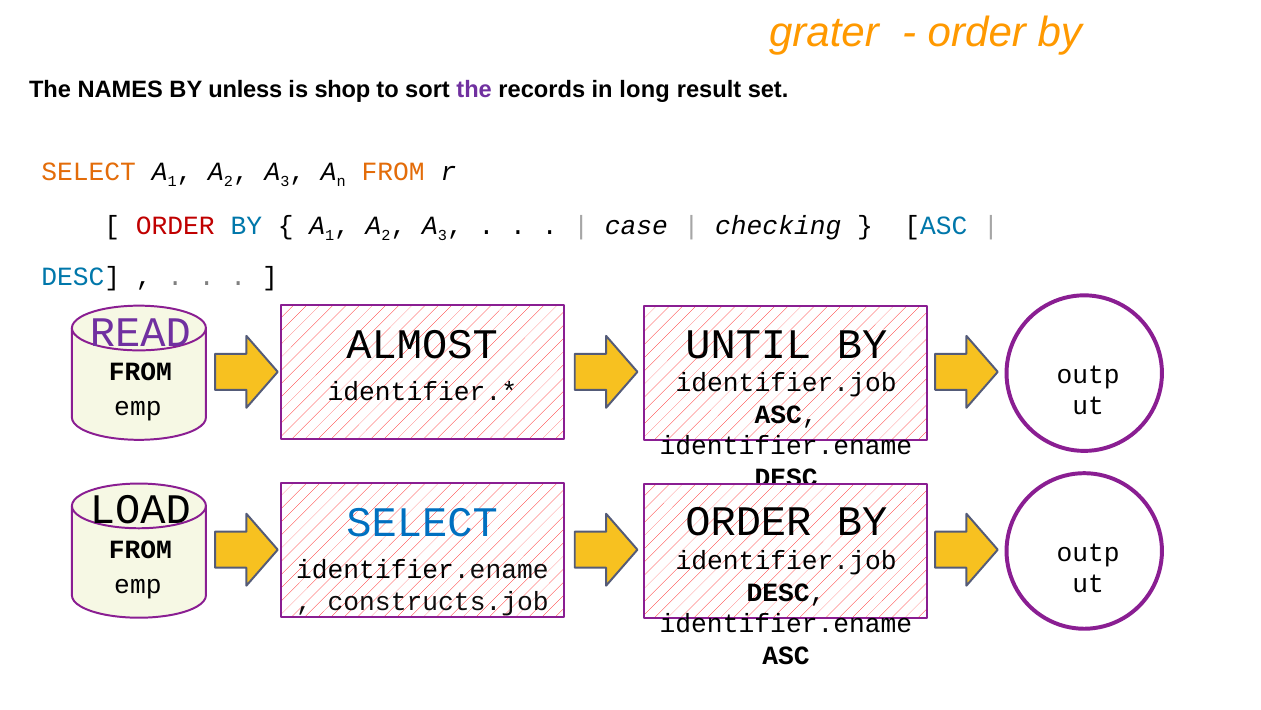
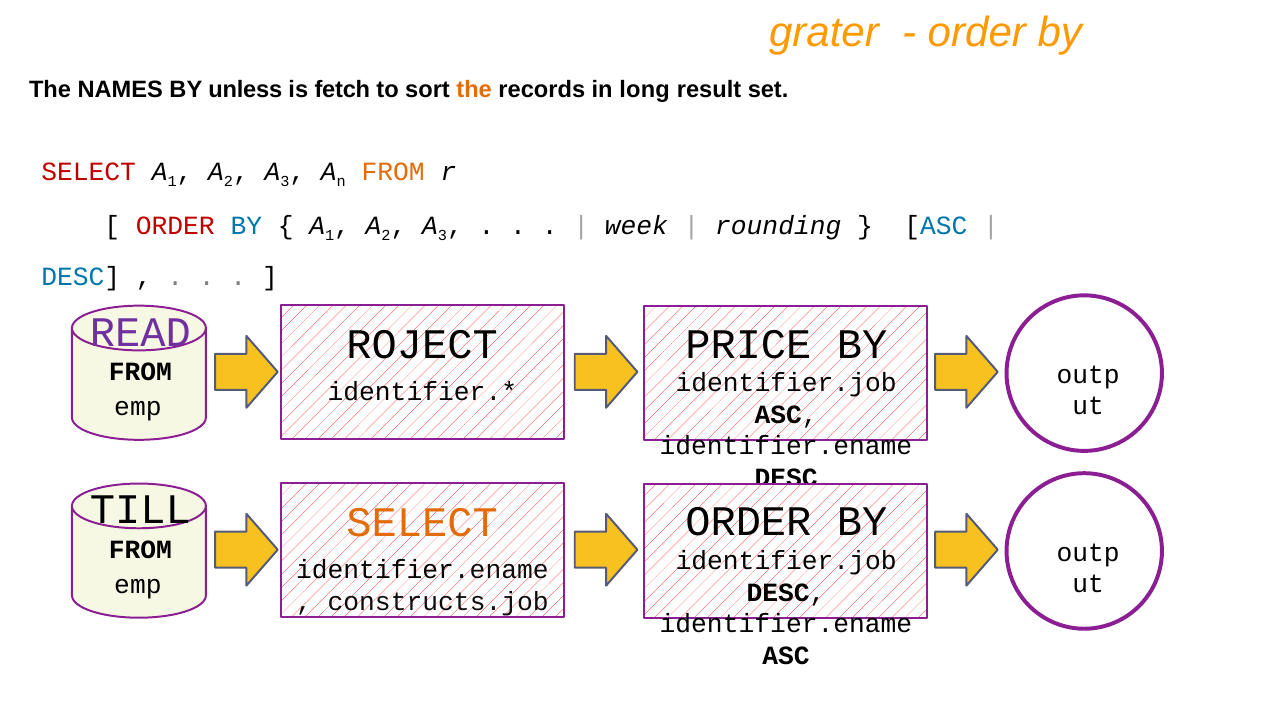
shop: shop -> fetch
the at (474, 90) colour: purple -> orange
SELECT at (89, 171) colour: orange -> red
case: case -> week
checking: checking -> rounding
UNTIL: UNTIL -> PRICE
ALMOST: ALMOST -> ROJECT
LOAD: LOAD -> TILL
SELECT at (422, 522) colour: blue -> orange
